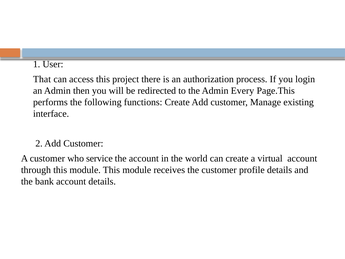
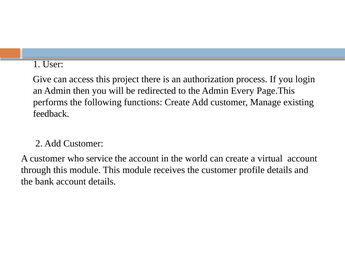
That: That -> Give
interface: interface -> feedback
